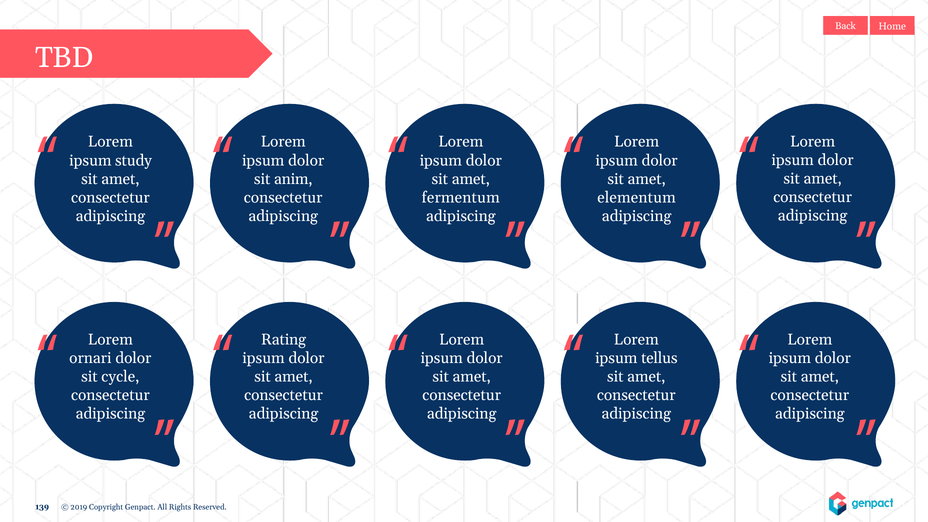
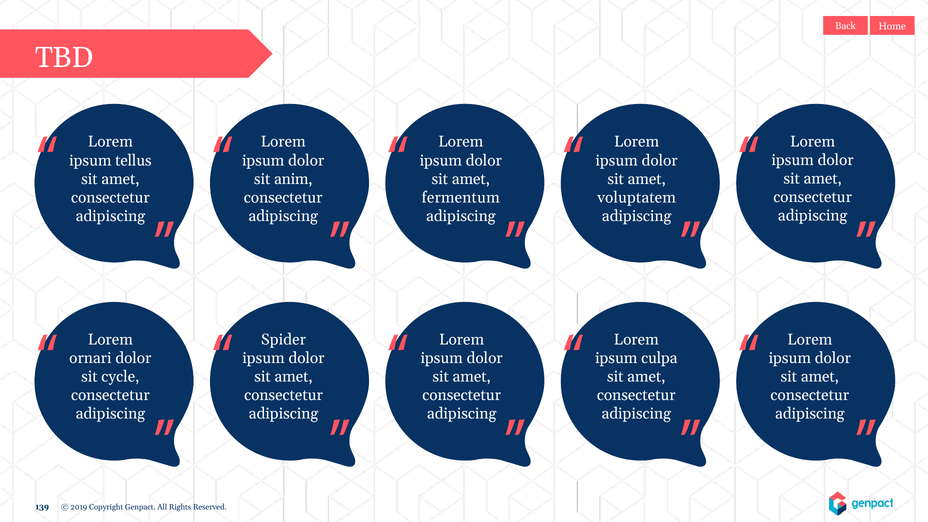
study: study -> tellus
elementum: elementum -> voluptatem
Rating: Rating -> Spider
tellus: tellus -> culpa
